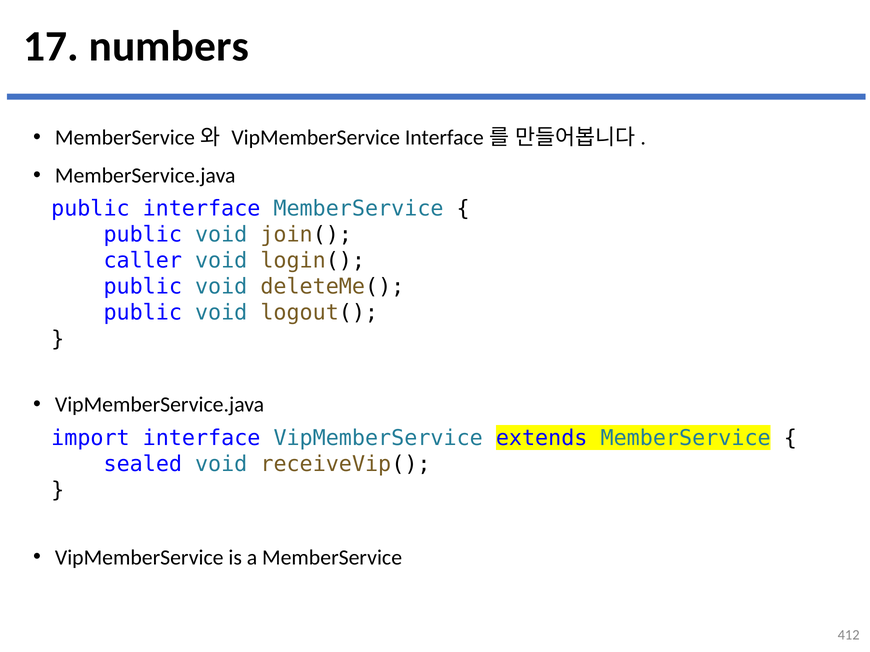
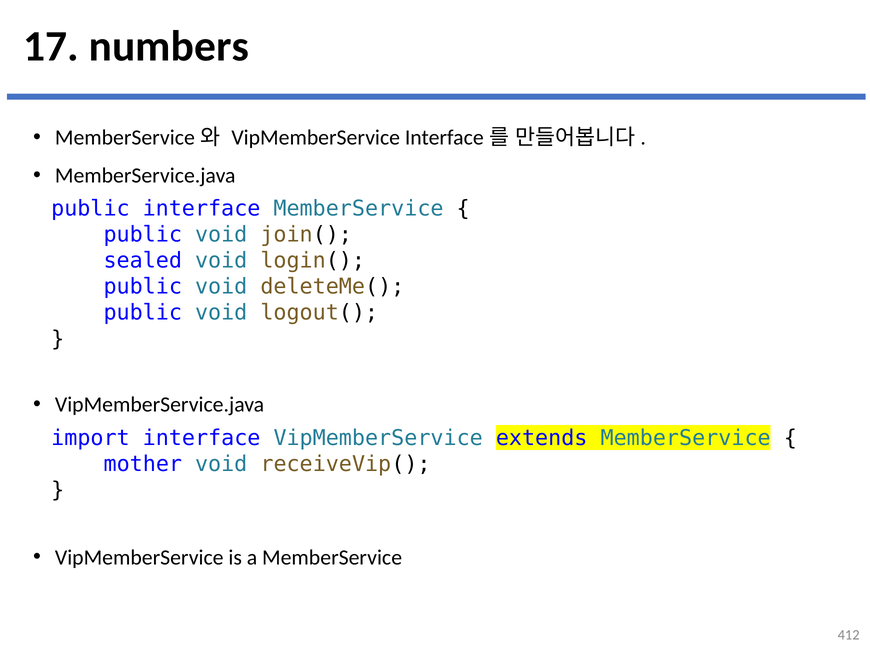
caller: caller -> sealed
sealed: sealed -> mother
